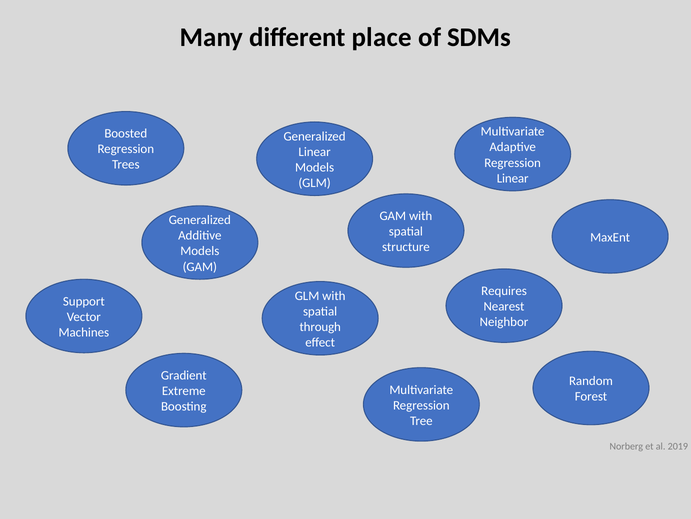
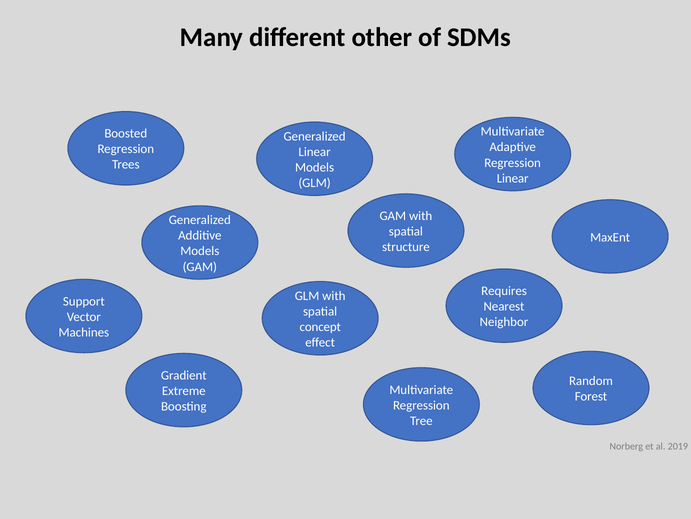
place: place -> other
through: through -> concept
